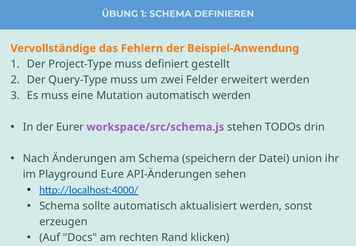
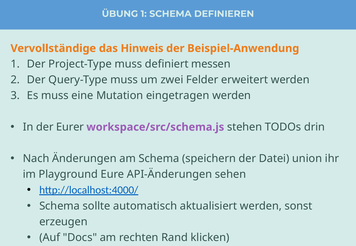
das Fehlern: Fehlern -> Hinweis
gestellt: gestellt -> messen
Mutation automatisch: automatisch -> eingetragen
